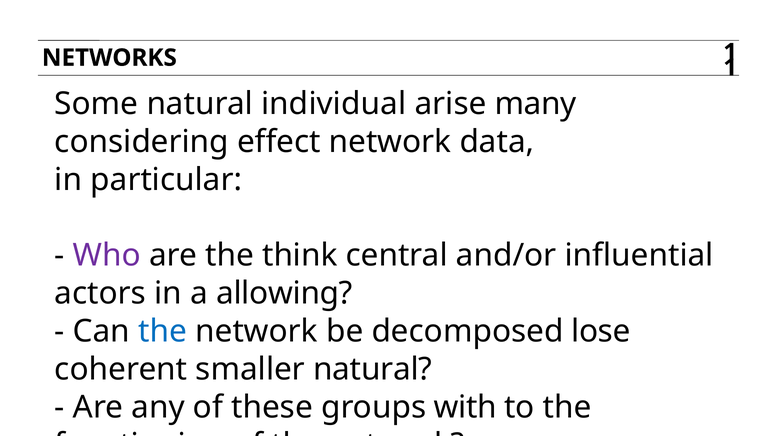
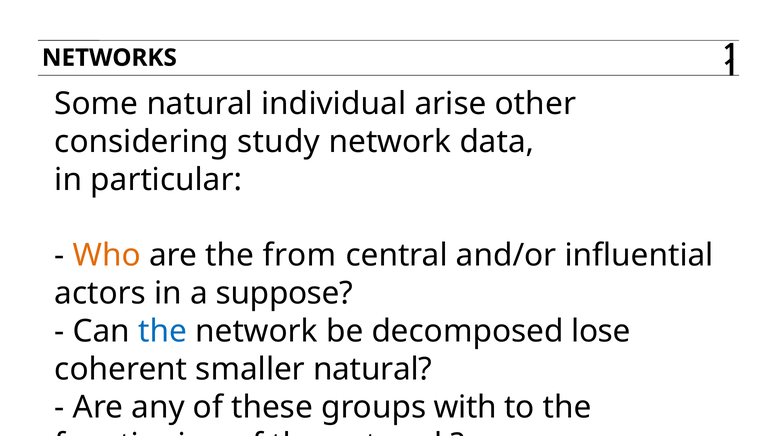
arise many: many -> other
effect: effect -> study
Who colour: purple -> orange
think: think -> from
allowing: allowing -> suppose
